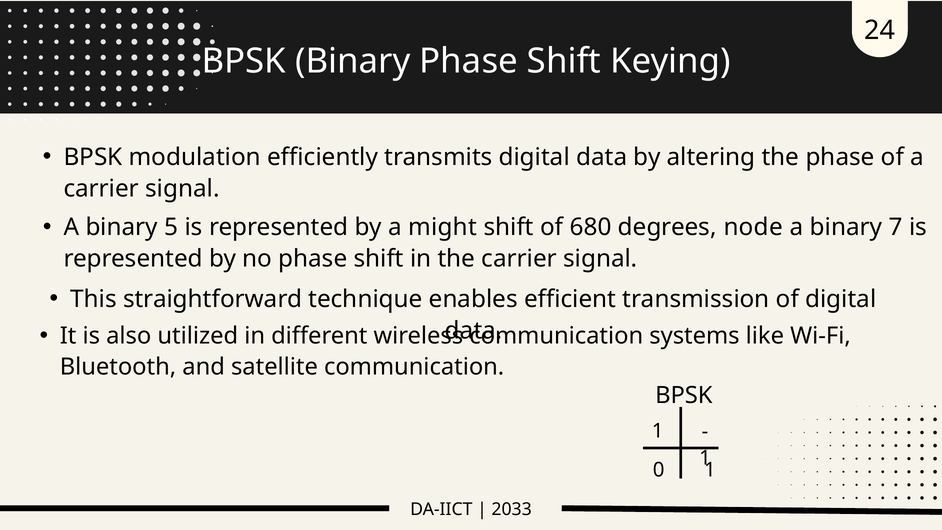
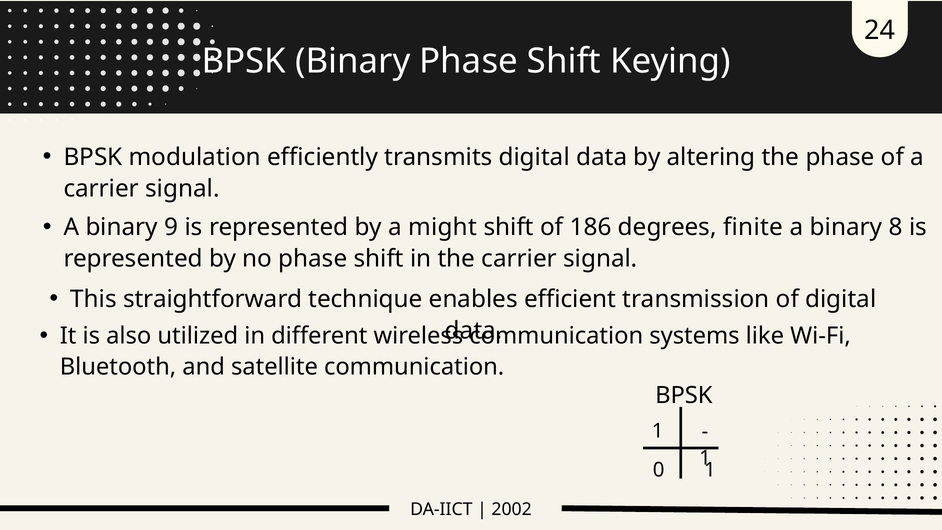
5: 5 -> 9
680: 680 -> 186
node: node -> finite
7: 7 -> 8
2033: 2033 -> 2002
